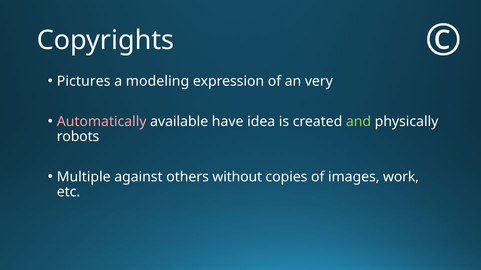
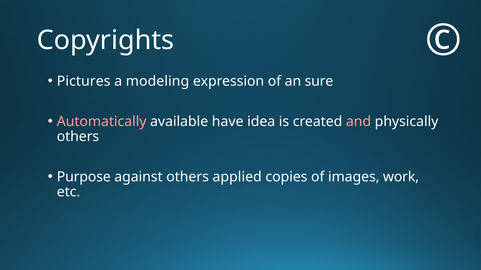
very: very -> sure
and colour: light green -> pink
robots at (78, 137): robots -> others
Multiple: Multiple -> Purpose
without: without -> applied
